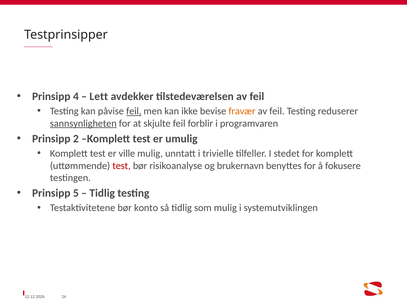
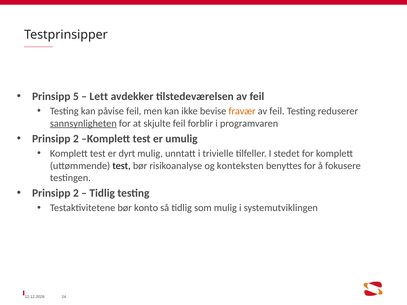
4: 4 -> 5
feil at (134, 111) underline: present -> none
ville: ville -> dyrt
test at (122, 166) colour: red -> black
brukernavn: brukernavn -> konteksten
5 at (76, 193): 5 -> 2
